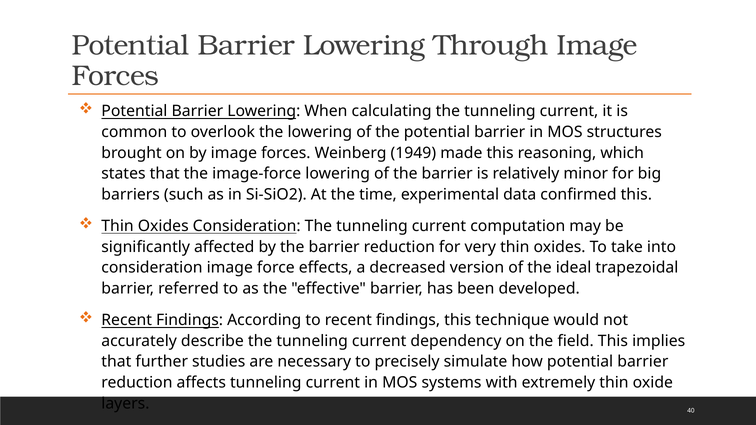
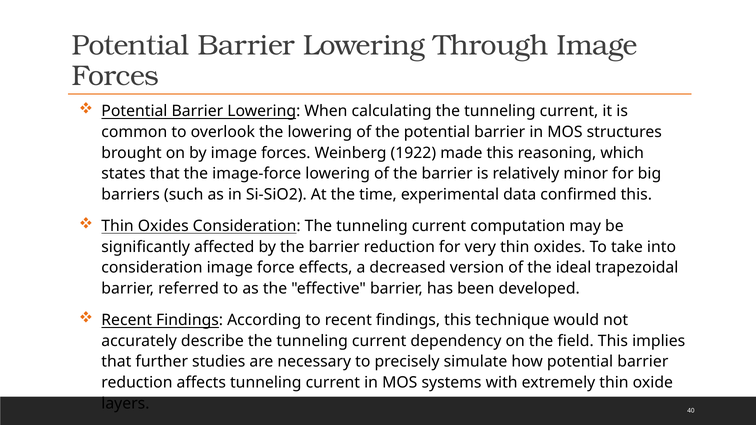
1949: 1949 -> 1922
